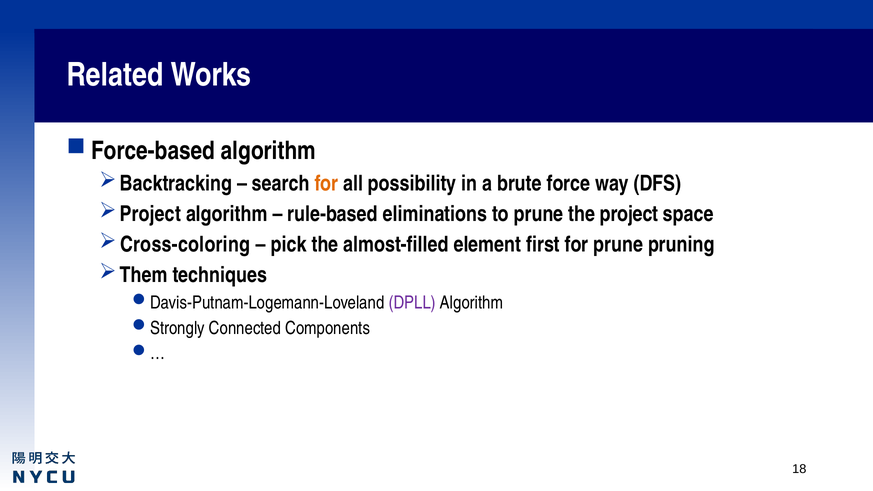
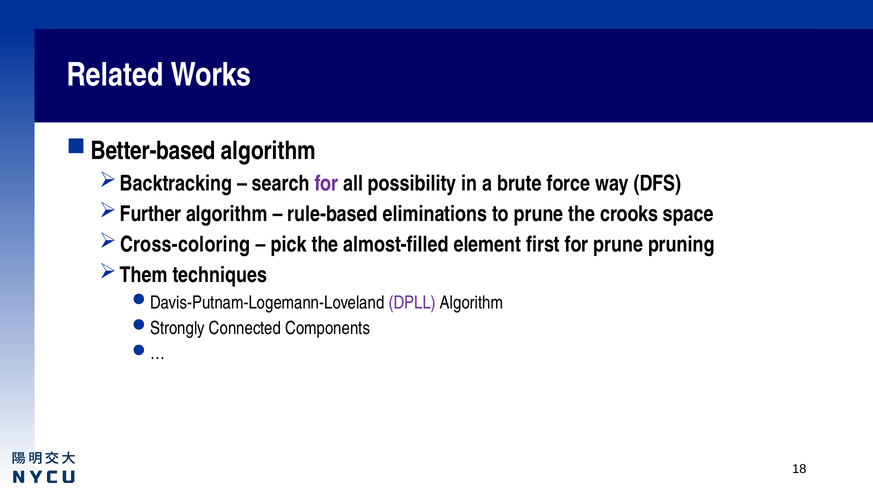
Force-based: Force-based -> Better-based
for at (326, 184) colour: orange -> purple
Project at (150, 214): Project -> Further
the project: project -> crooks
